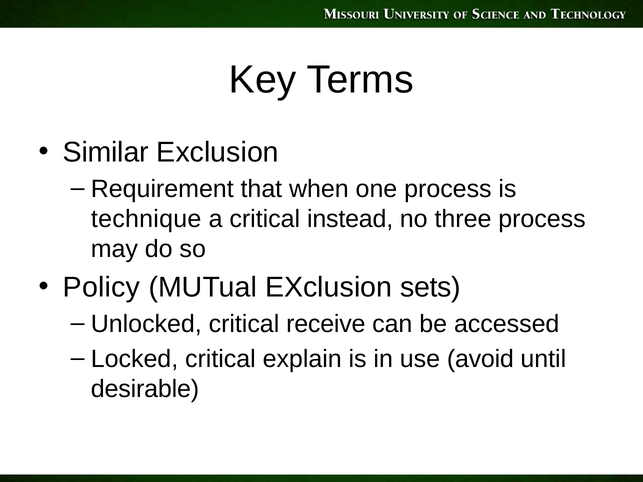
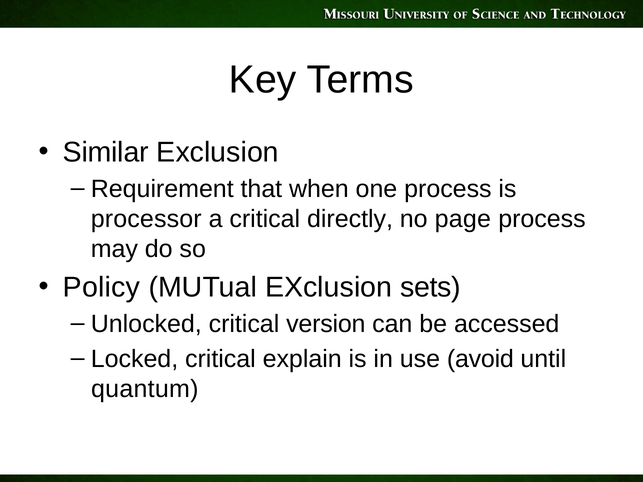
technique: technique -> processor
instead: instead -> directly
three: three -> page
receive: receive -> version
desirable: desirable -> quantum
